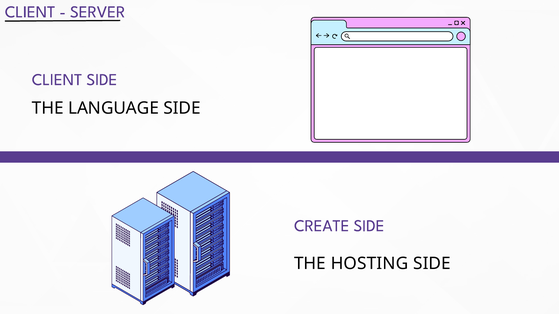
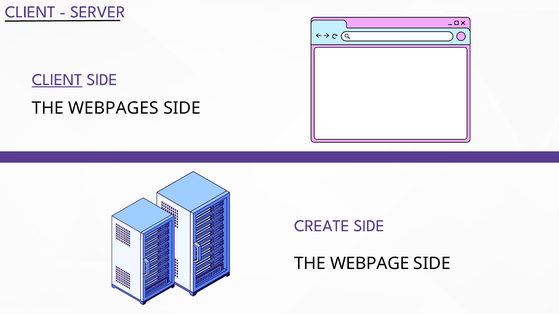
CLIENT at (57, 80) underline: none -> present
LANGUAGE: LANGUAGE -> WEBPAGES
HOSTING: HOSTING -> WEBPAGE
